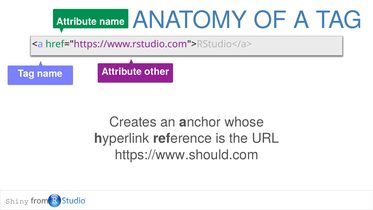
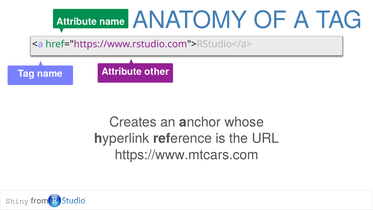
https://www.should.com: https://www.should.com -> https://www.mtcars.com
